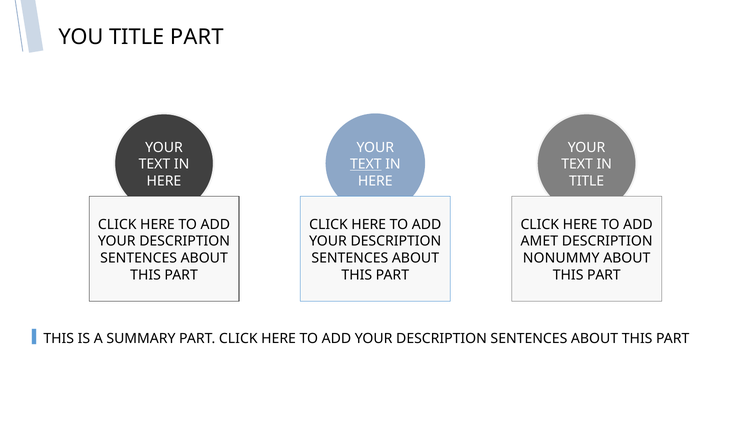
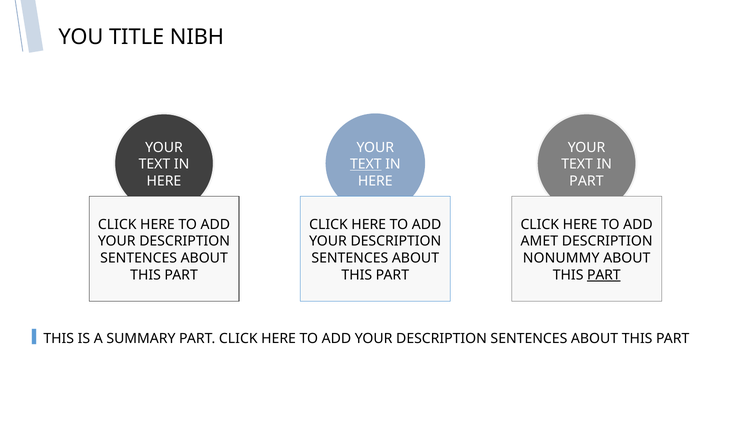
TITLE PART: PART -> NIBH
TITLE at (587, 181): TITLE -> PART
PART at (604, 275) underline: none -> present
